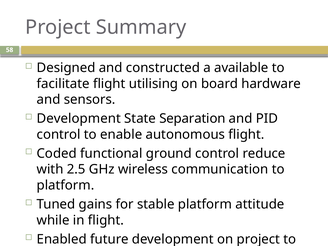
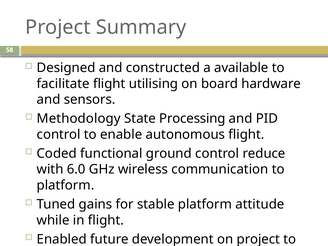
Development at (79, 119): Development -> Methodology
Separation: Separation -> Processing
2.5: 2.5 -> 6.0
